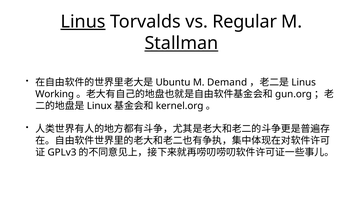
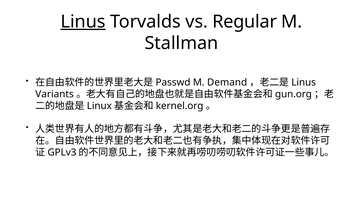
Stallman underline: present -> none
Ubuntu: Ubuntu -> Passwd
Working: Working -> Variants
